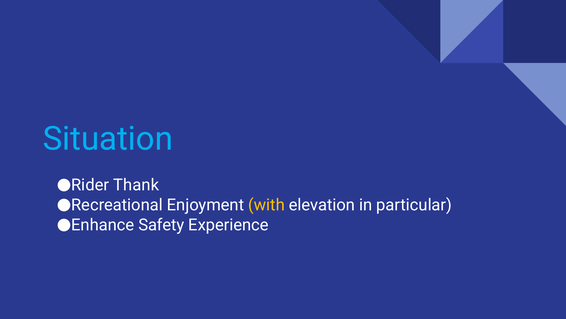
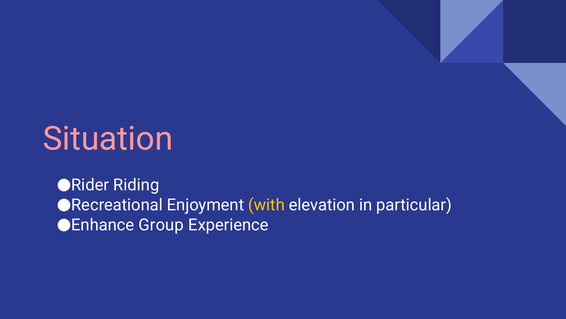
Situation colour: light blue -> pink
Thank: Thank -> Riding
Safety: Safety -> Group
